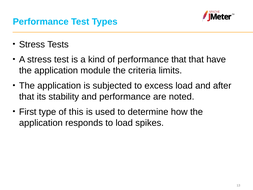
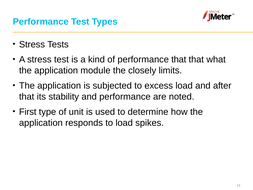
have: have -> what
criteria: criteria -> closely
this: this -> unit
